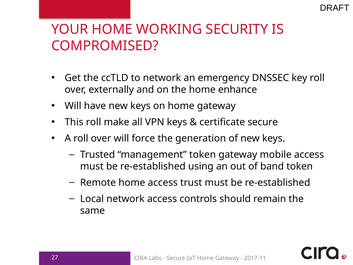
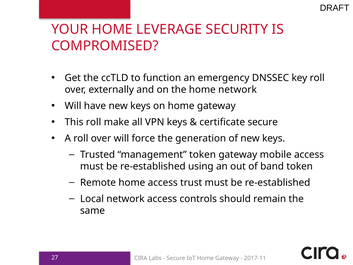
WORKING: WORKING -> LEVERAGE
to network: network -> function
home enhance: enhance -> network
